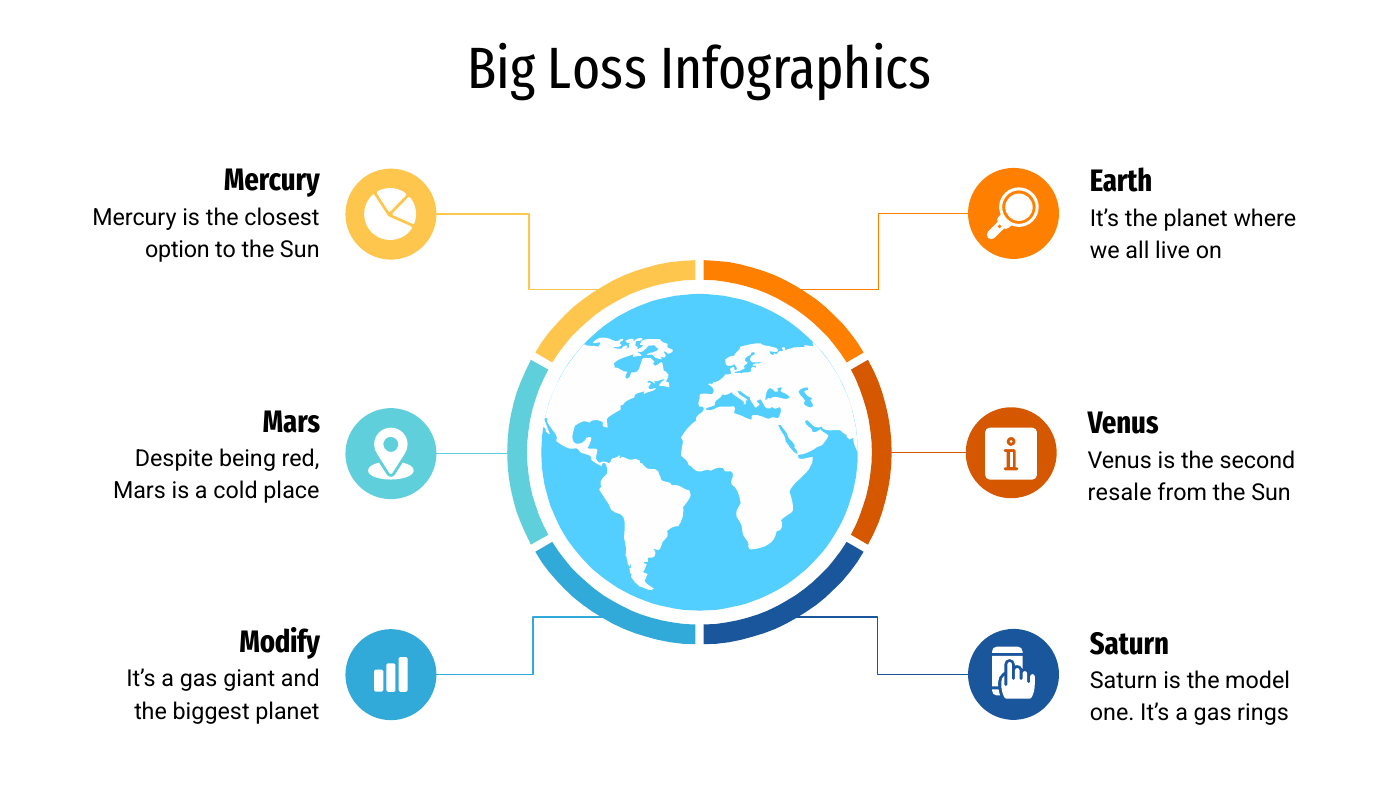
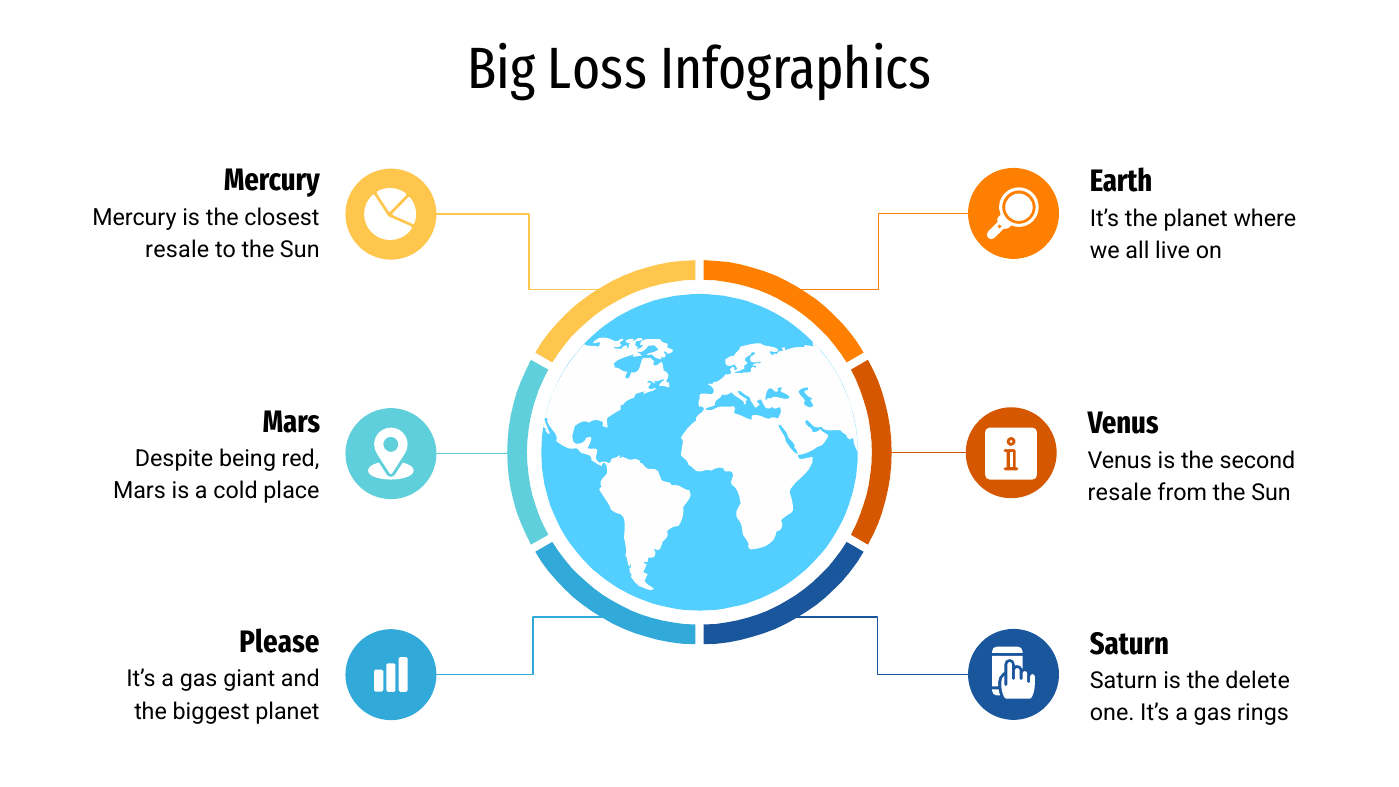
option at (177, 250): option -> resale
Modify: Modify -> Please
model: model -> delete
